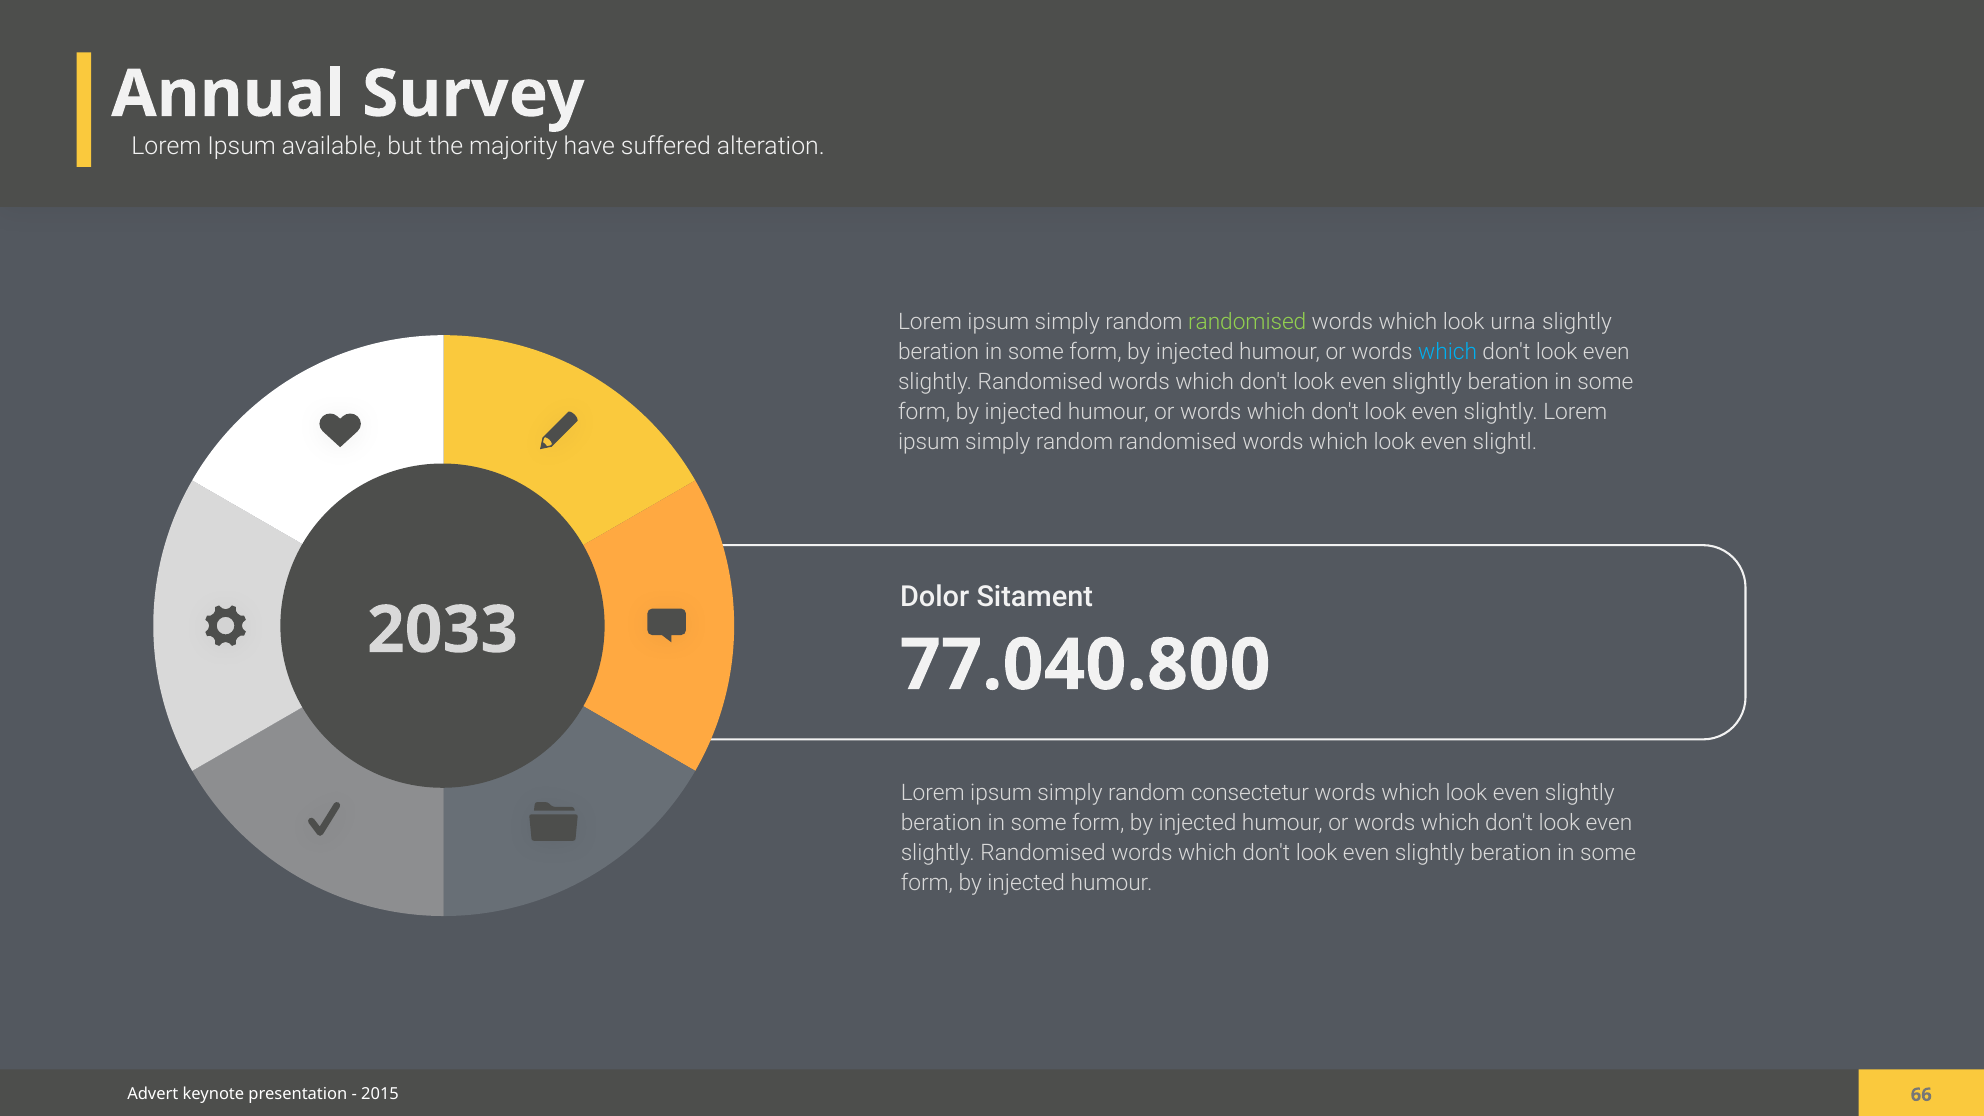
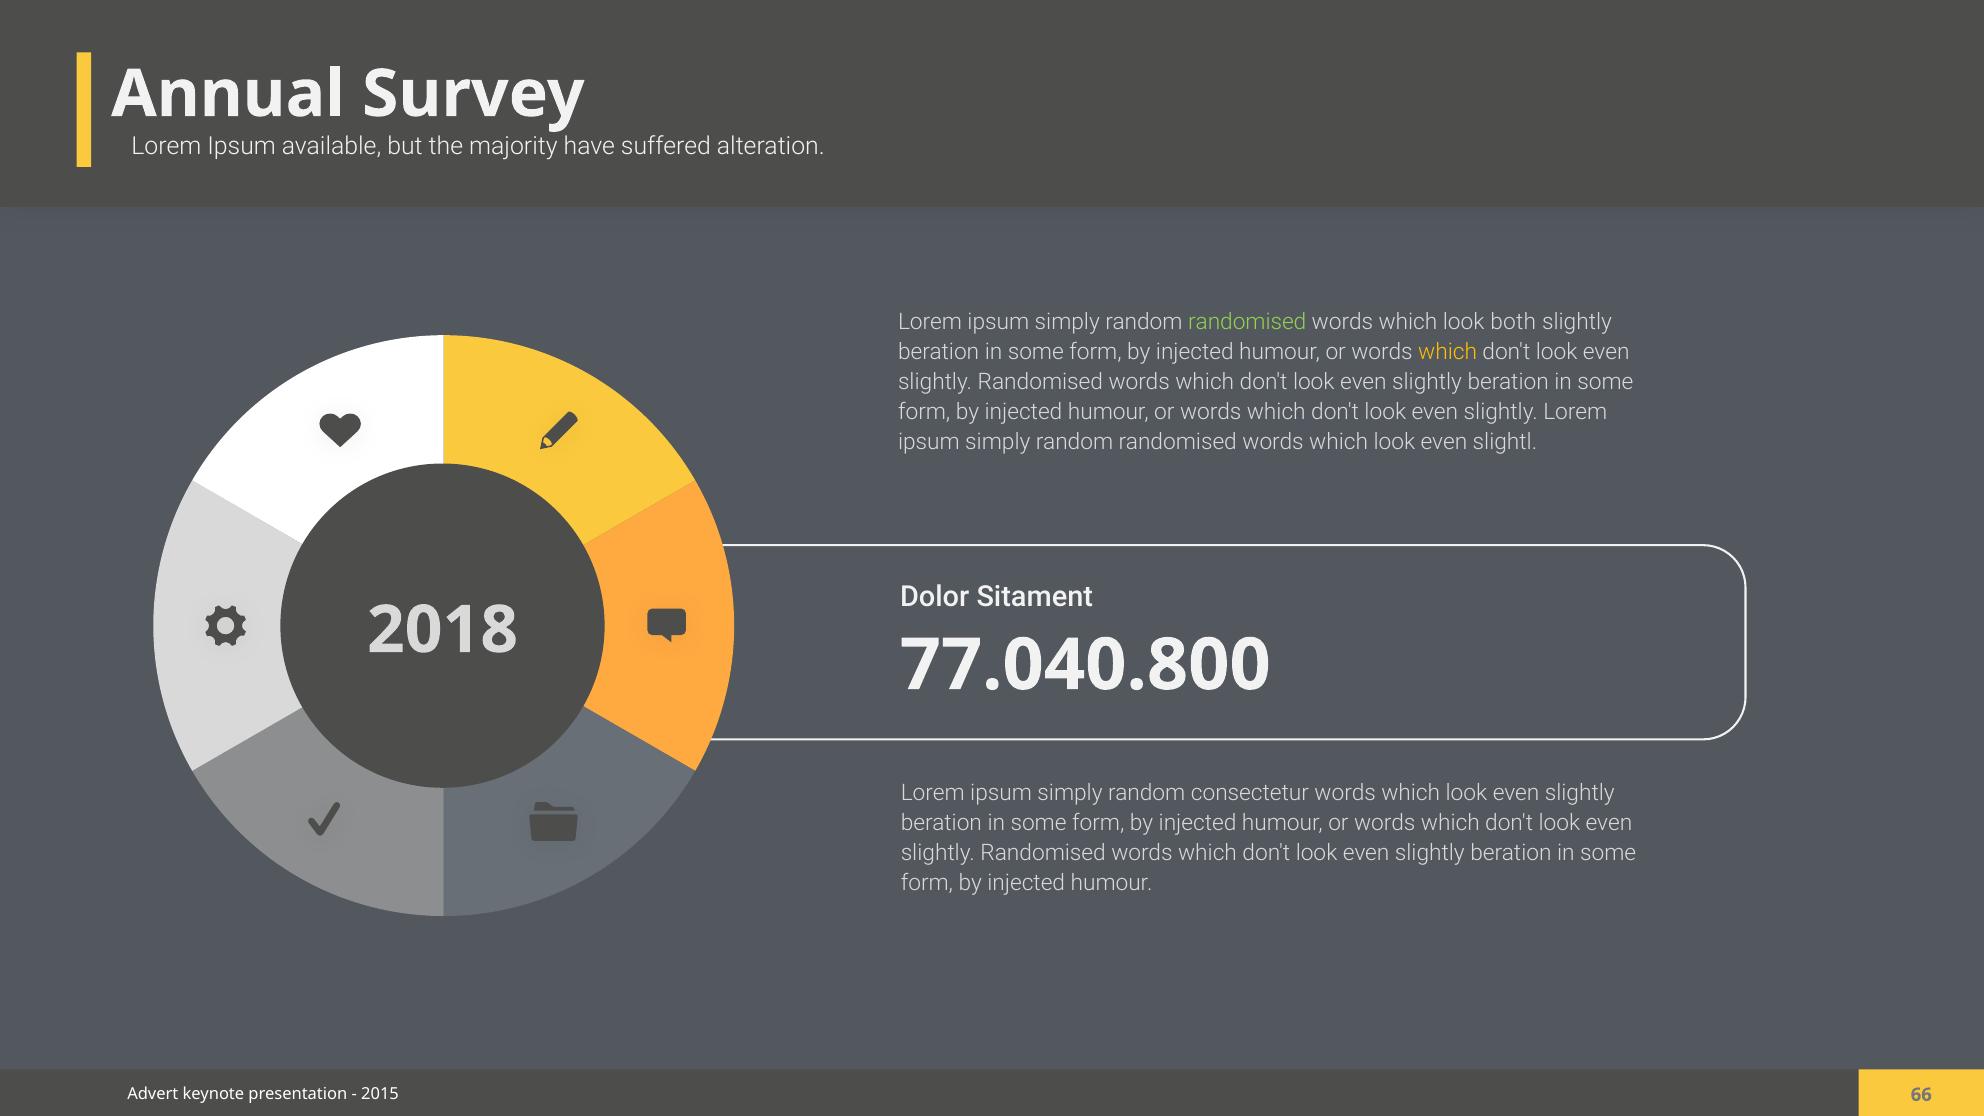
urna: urna -> both
which at (1448, 352) colour: light blue -> yellow
2033: 2033 -> 2018
